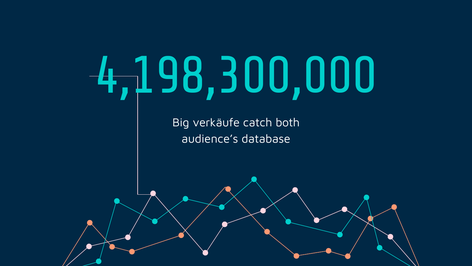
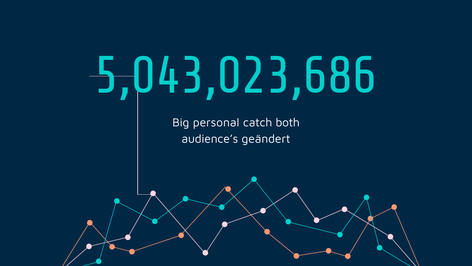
4,198,300,000: 4,198,300,000 -> 5,043,023,686
verkäufe: verkäufe -> personal
database: database -> geändert
